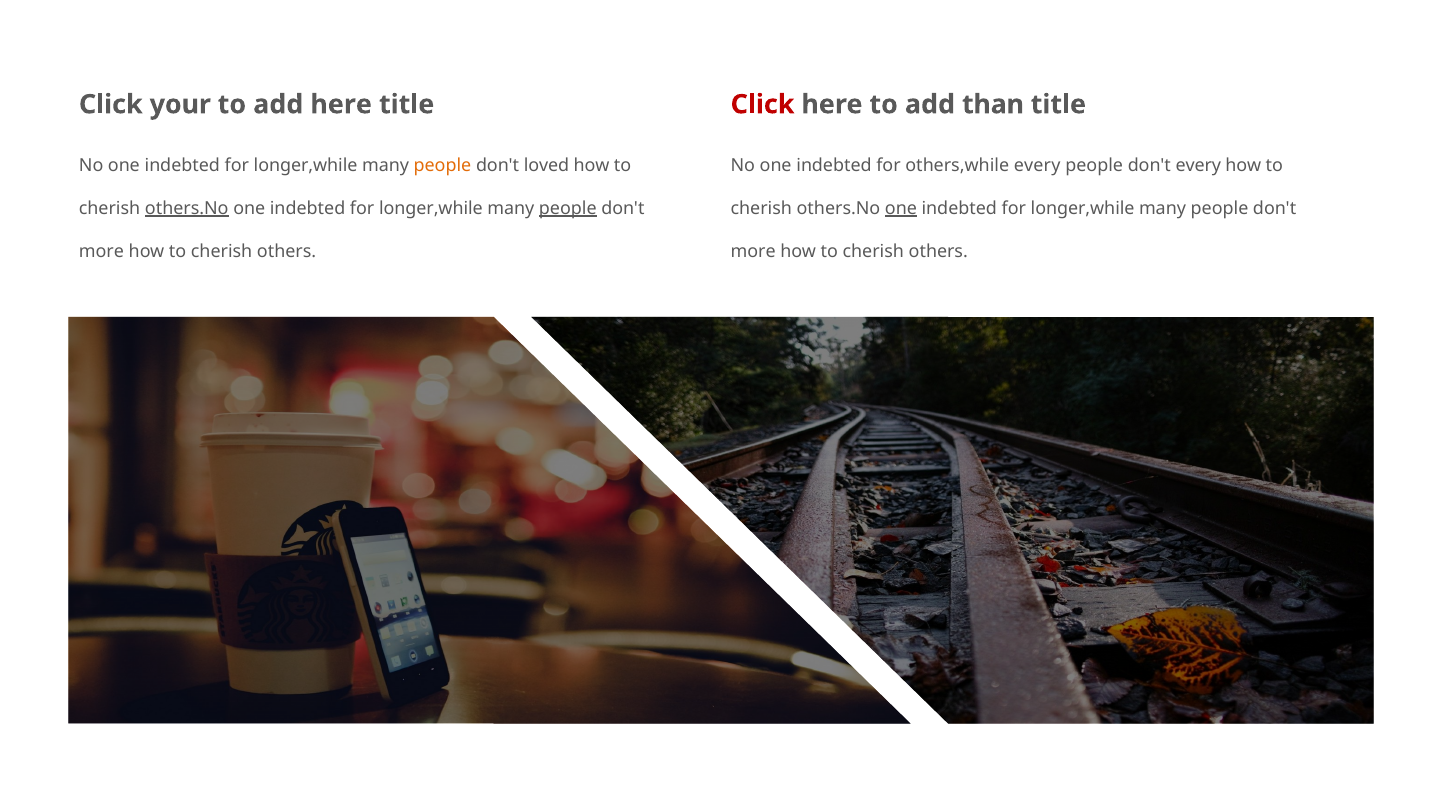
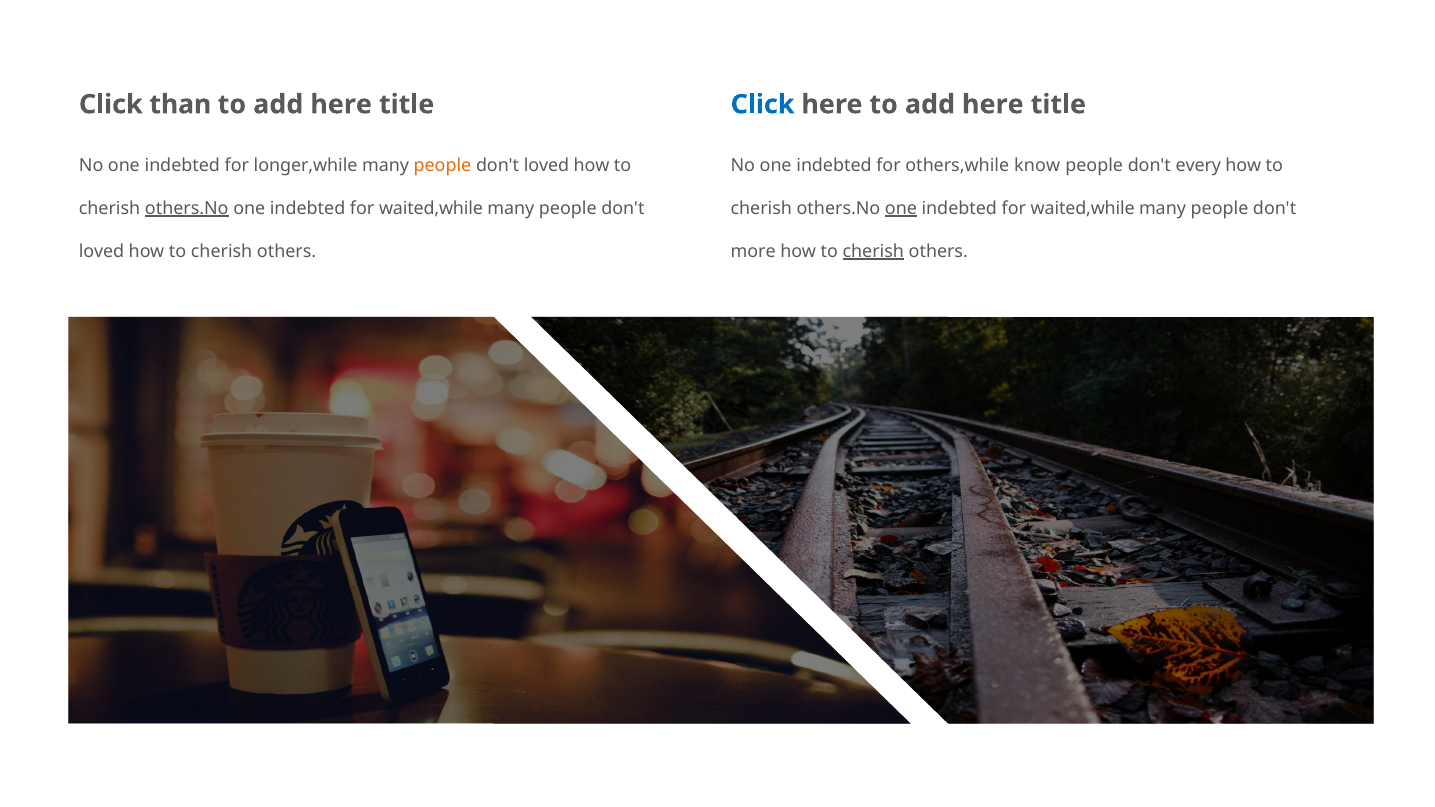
your: your -> than
Click at (763, 104) colour: red -> blue
here to add than: than -> here
others,while every: every -> know
longer,while at (431, 208): longer,while -> waited,while
people at (568, 208) underline: present -> none
longer,while at (1083, 208): longer,while -> waited,while
more at (101, 251): more -> loved
cherish at (873, 251) underline: none -> present
